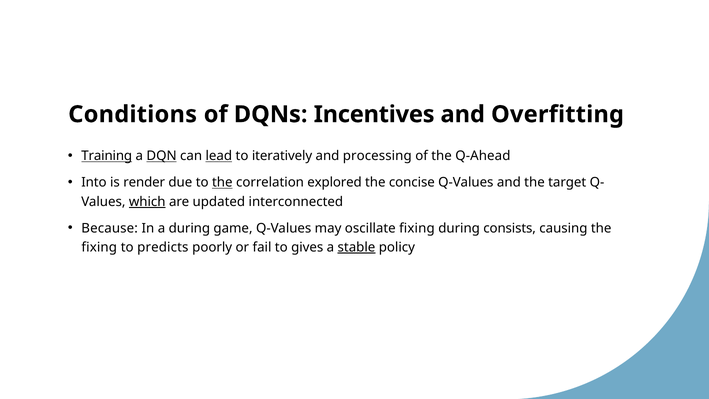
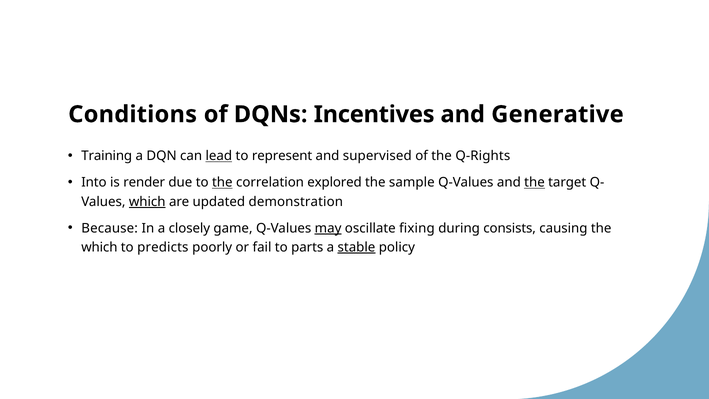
Overfitting: Overfitting -> Generative
Training underline: present -> none
DQN underline: present -> none
iteratively: iteratively -> represent
processing: processing -> supervised
Q-Ahead: Q-Ahead -> Q-Rights
concise: concise -> sample
the at (534, 182) underline: none -> present
interconnected: interconnected -> demonstration
a during: during -> closely
may underline: none -> present
fixing at (99, 247): fixing -> which
gives: gives -> parts
